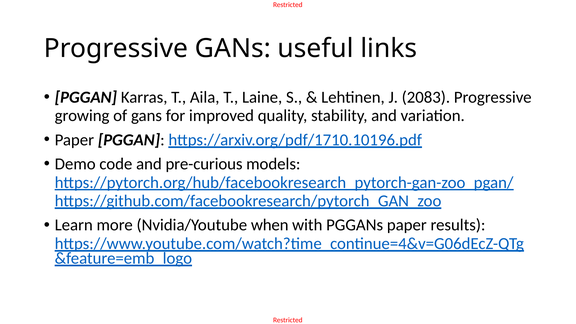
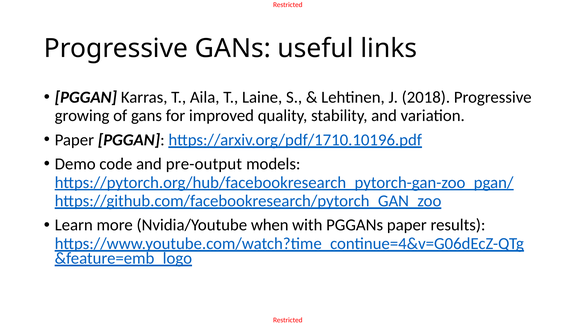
2083: 2083 -> 2018
pre-curious: pre-curious -> pre-output
